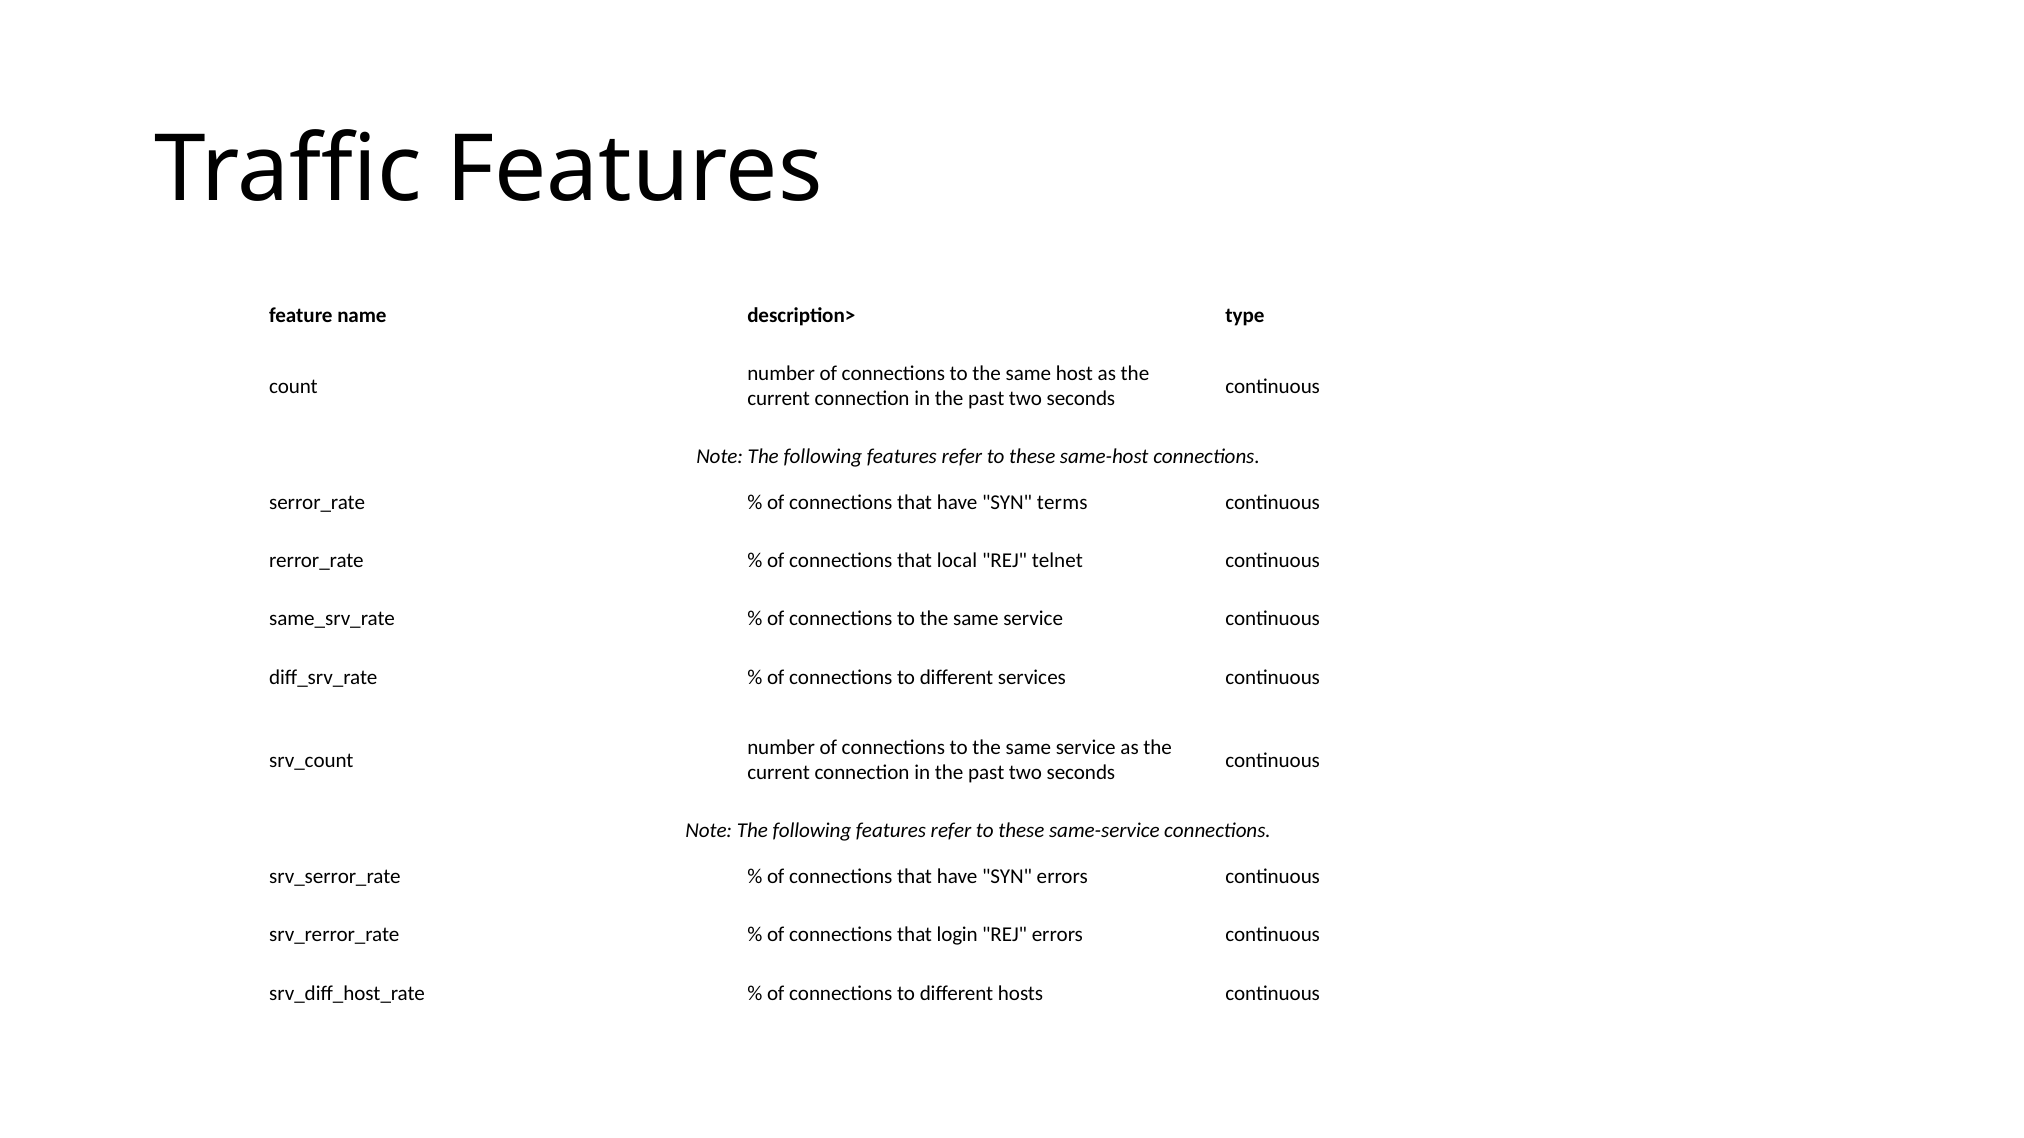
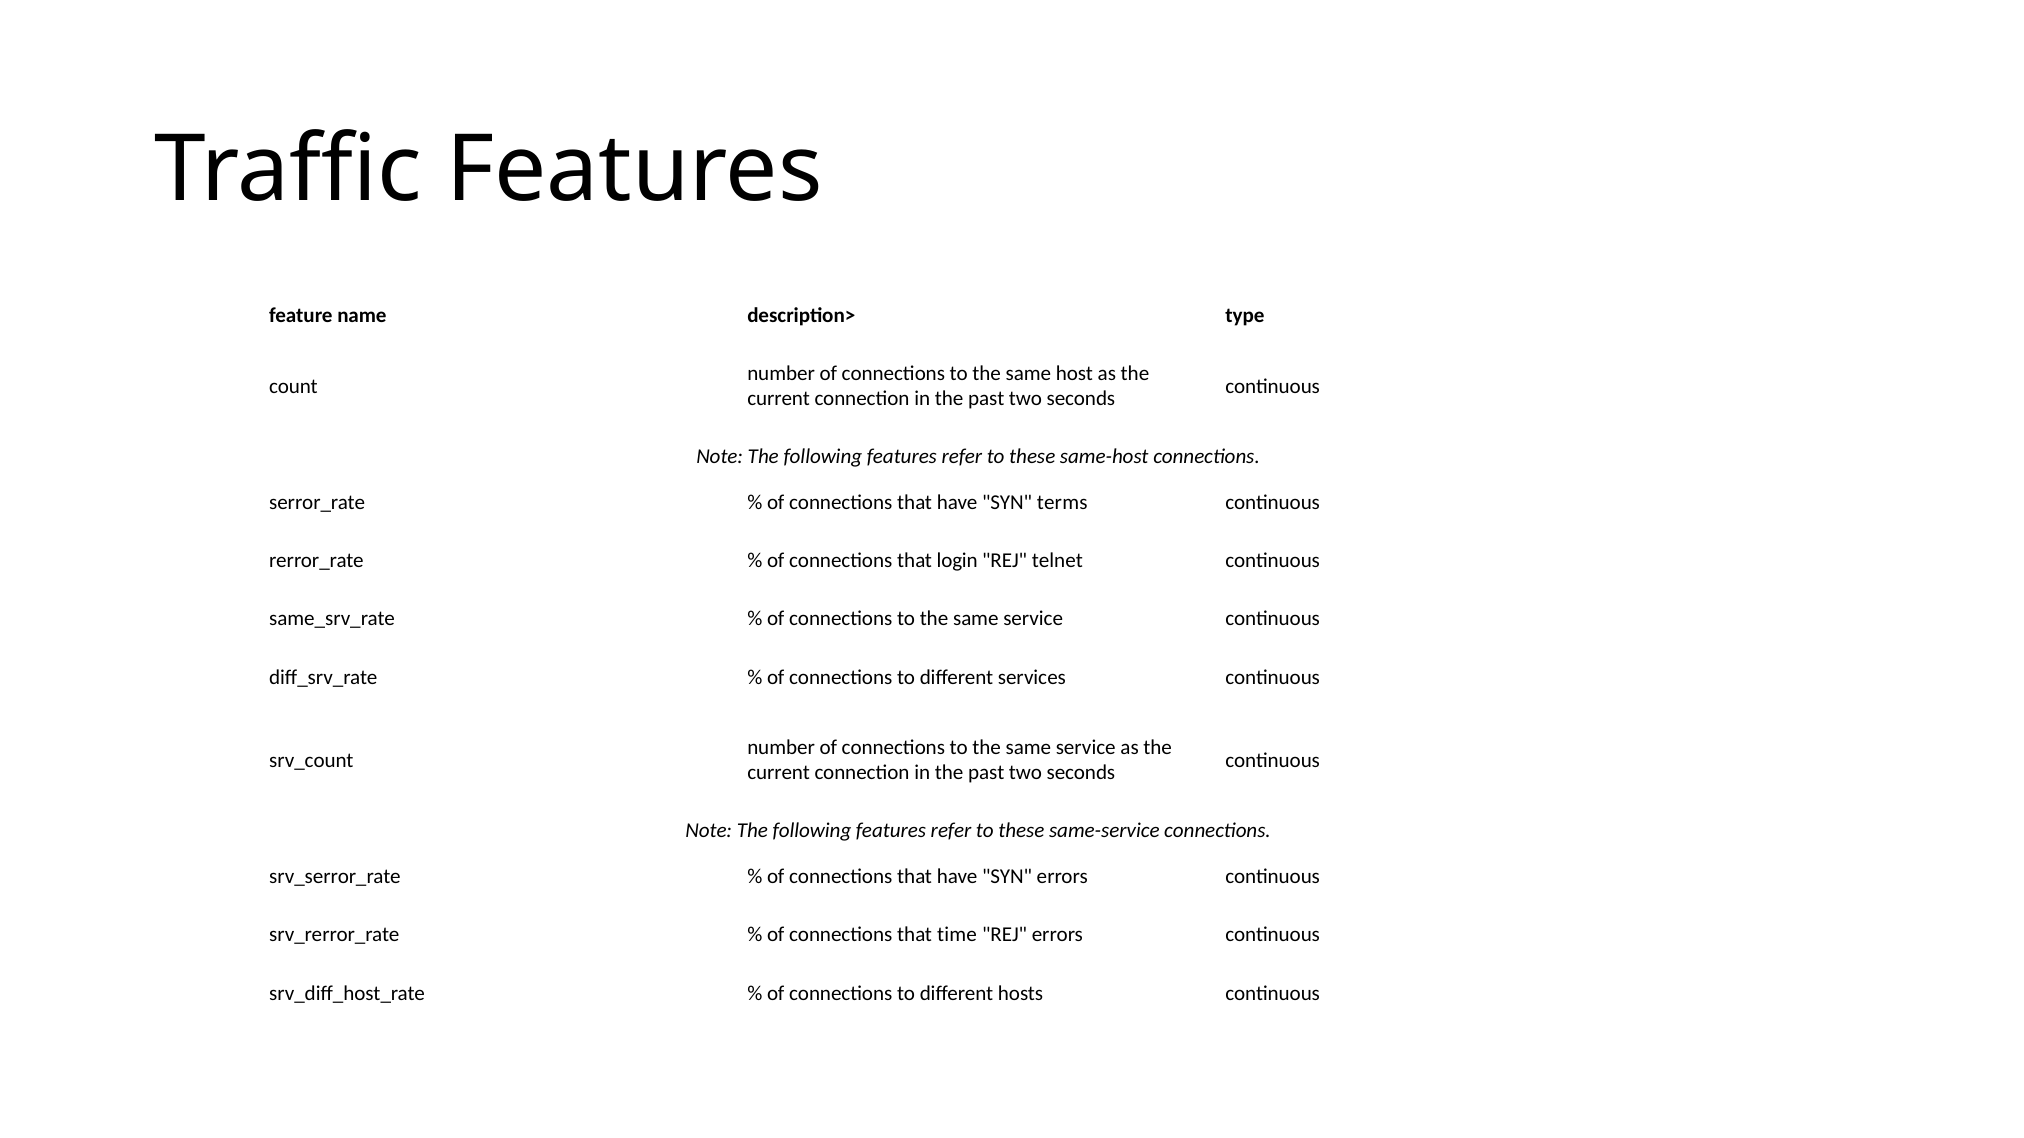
local: local -> login
login: login -> time
